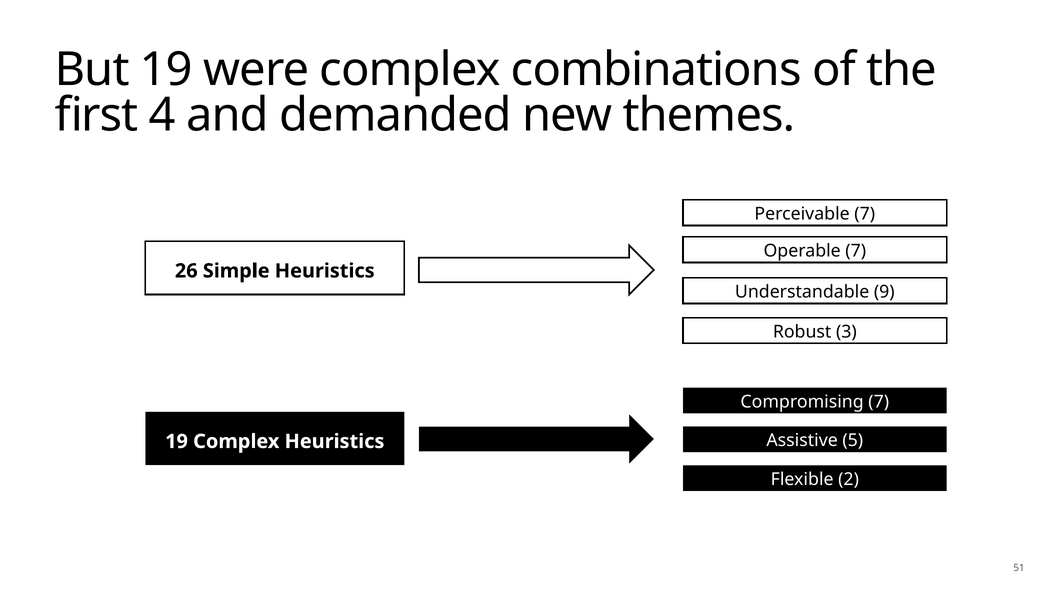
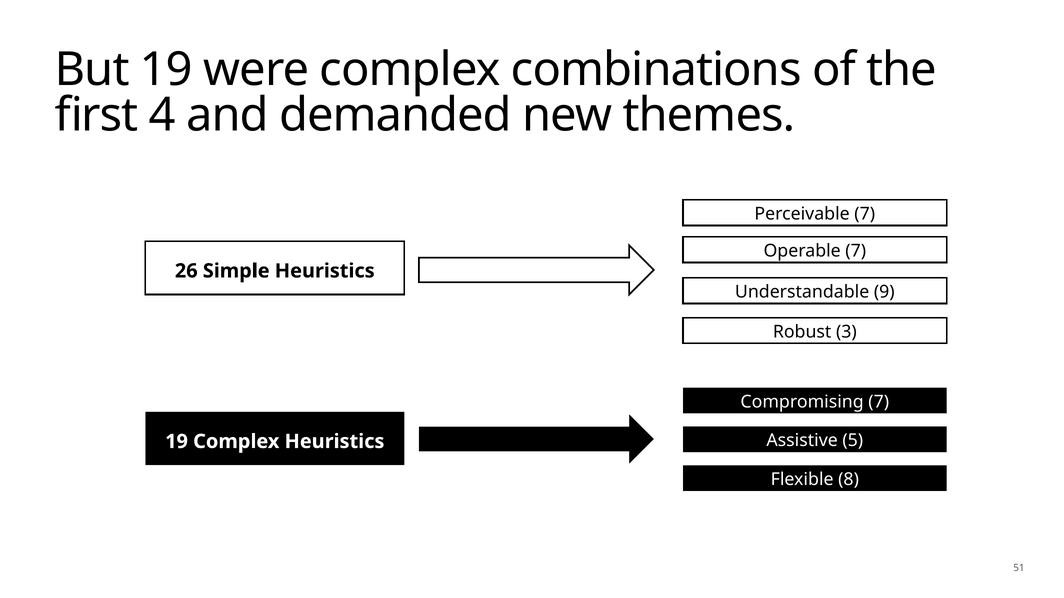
2: 2 -> 8
